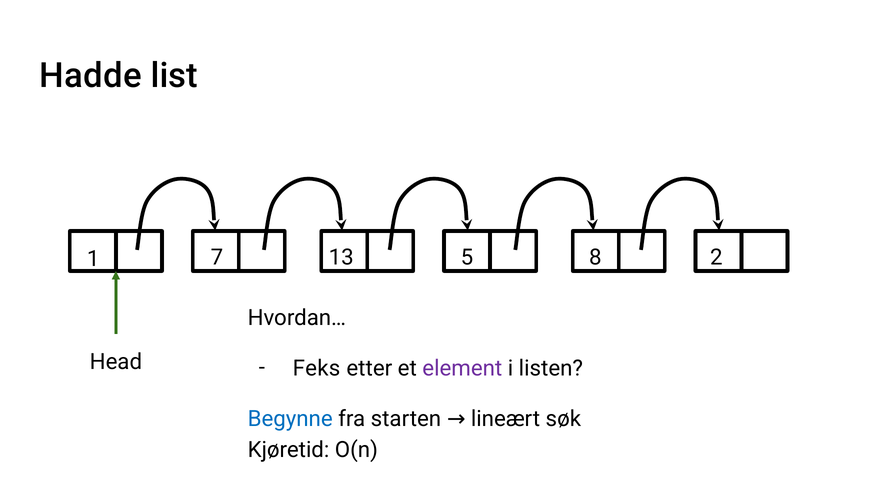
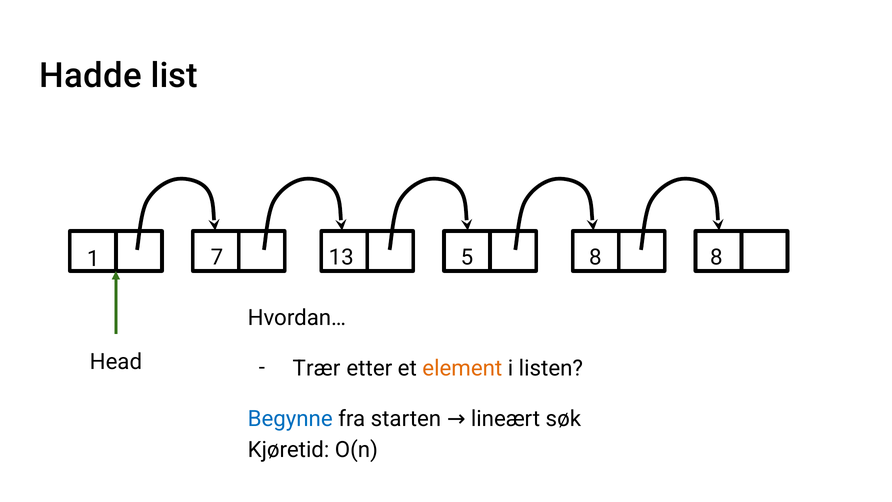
8 2: 2 -> 8
Feks: Feks -> Trær
element colour: purple -> orange
